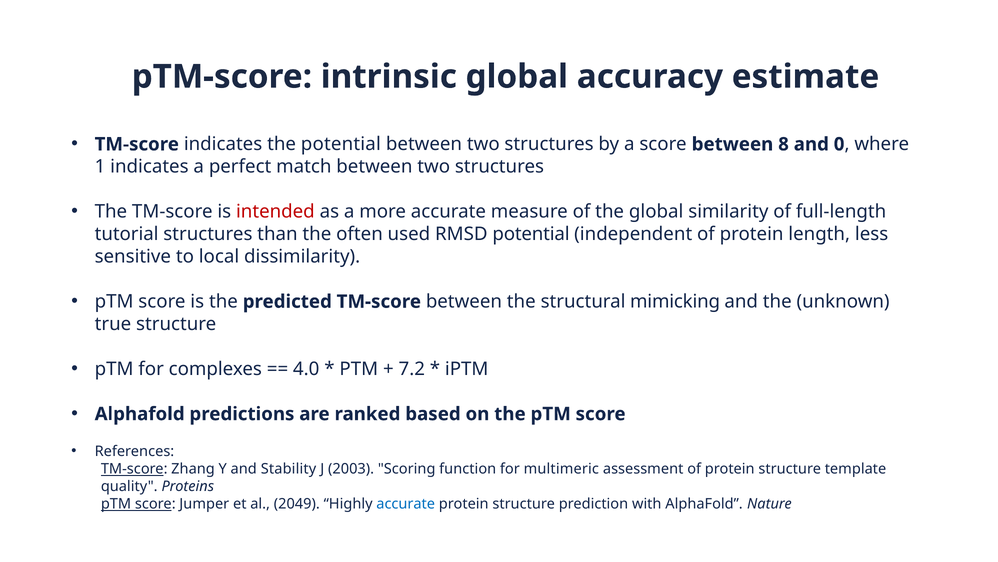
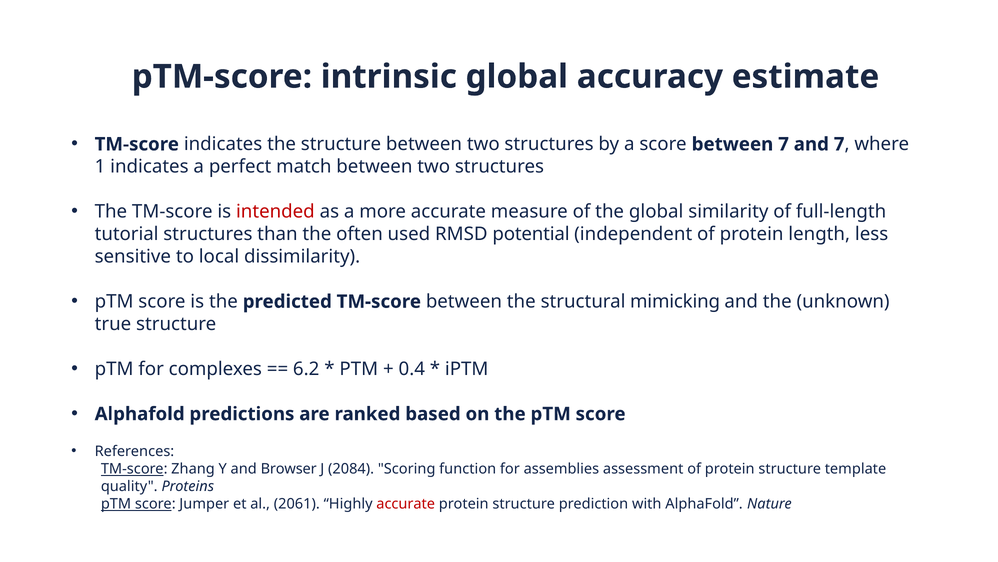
the potential: potential -> structure
between 8: 8 -> 7
and 0: 0 -> 7
4.0: 4.0 -> 6.2
7.2: 7.2 -> 0.4
Stability: Stability -> Browser
2003: 2003 -> 2084
multimeric: multimeric -> assemblies
2049: 2049 -> 2061
accurate at (406, 503) colour: blue -> red
